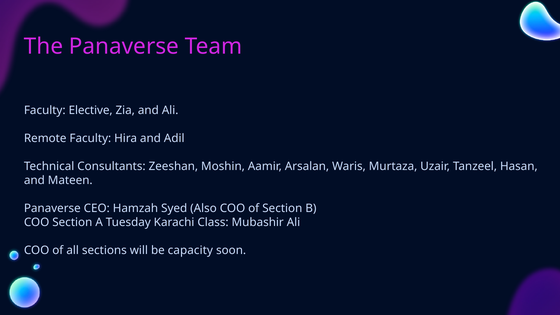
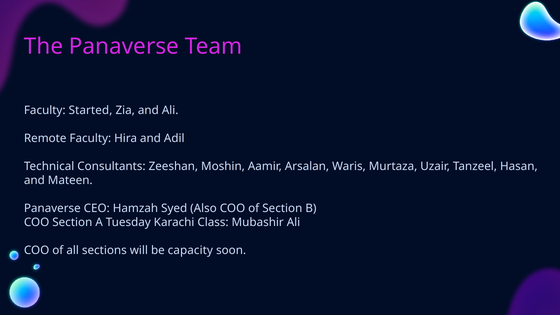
Elective: Elective -> Started
